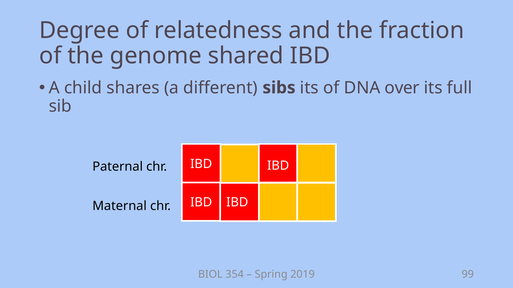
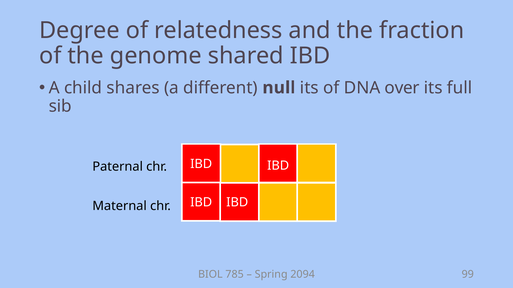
sibs: sibs -> null
354: 354 -> 785
2019: 2019 -> 2094
